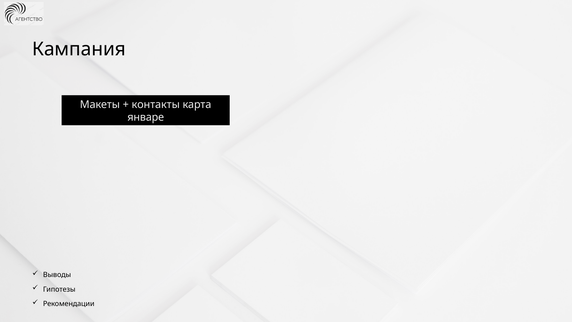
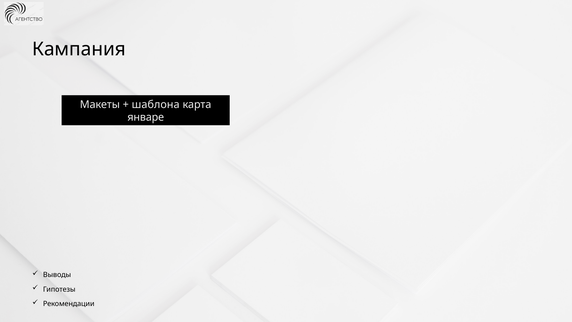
контакты: контакты -> шаблона
